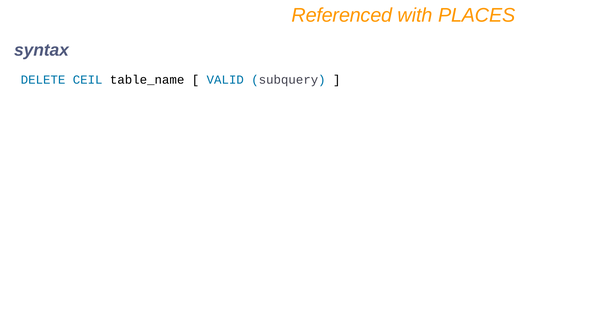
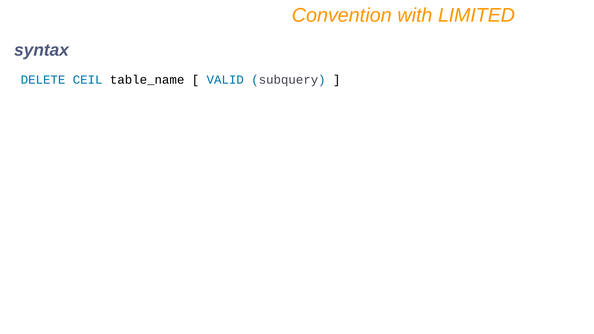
Referenced: Referenced -> Convention
PLACES: PLACES -> LIMITED
